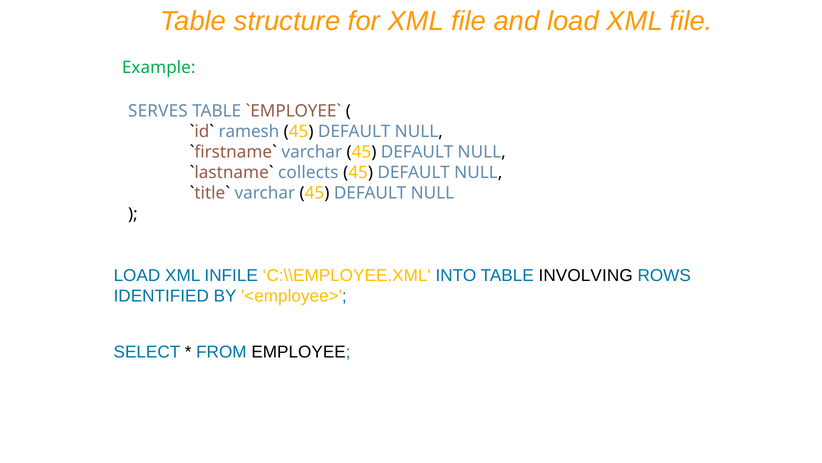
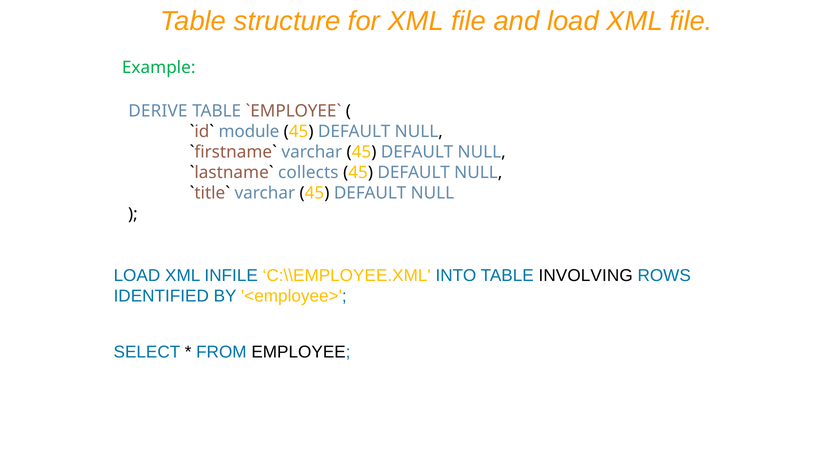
SERVES: SERVES -> DERIVE
ramesh: ramesh -> module
